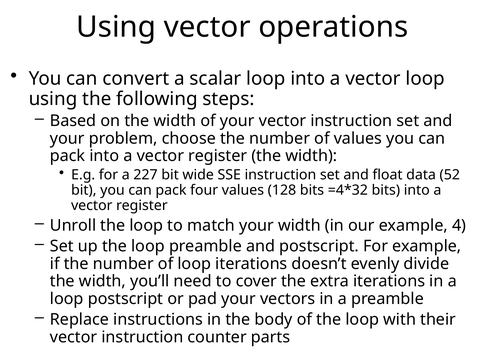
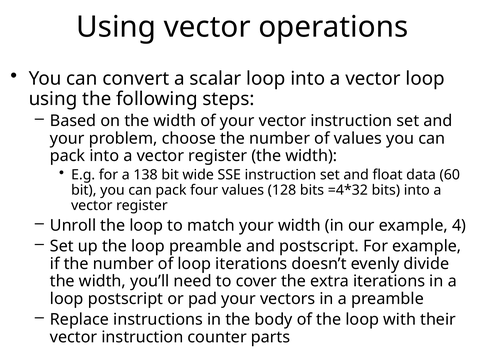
227: 227 -> 138
52: 52 -> 60
